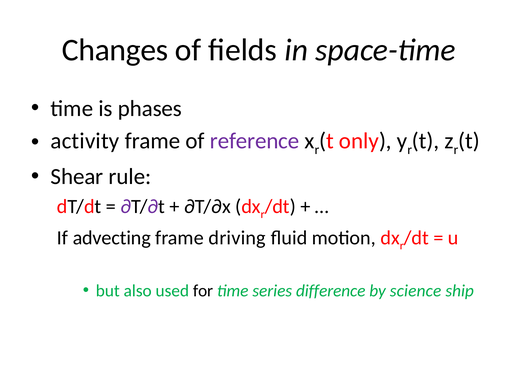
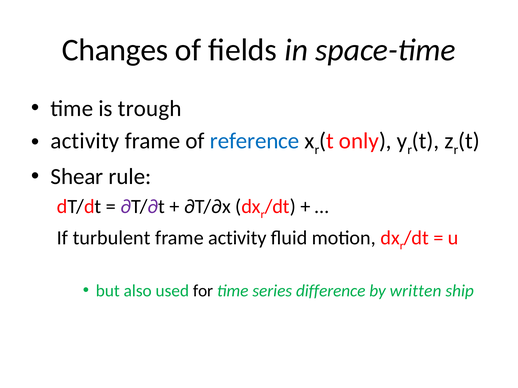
phases: phases -> trough
reference colour: purple -> blue
advecting: advecting -> turbulent
frame driving: driving -> activity
science: science -> written
